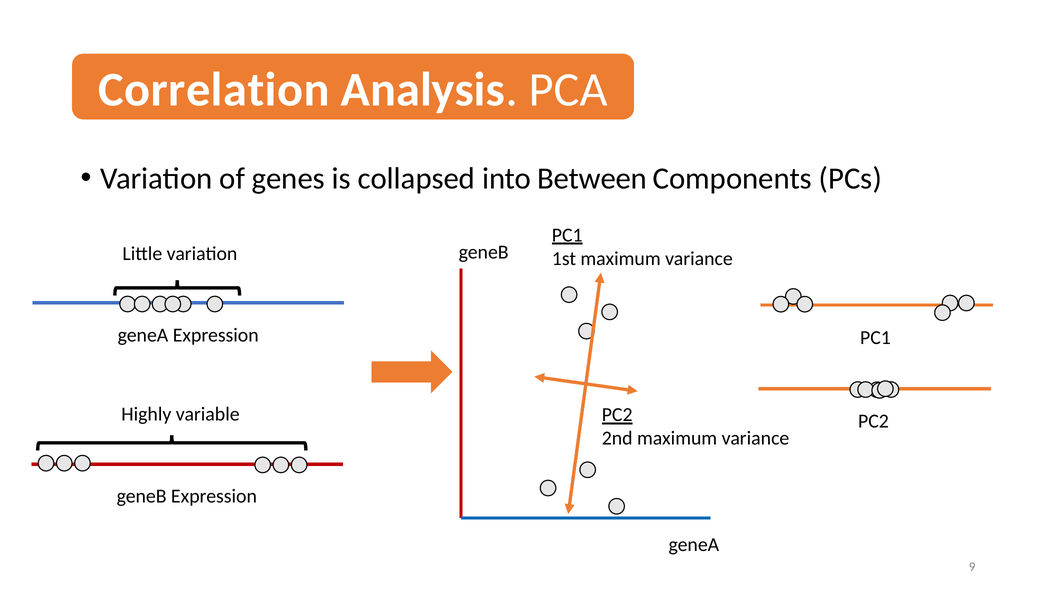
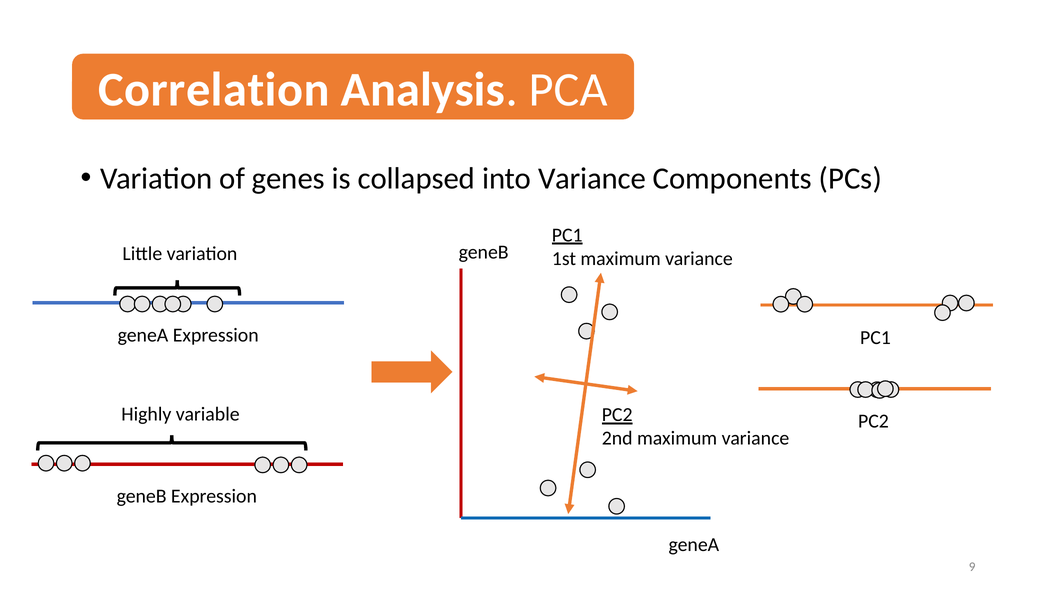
into Between: Between -> Variance
